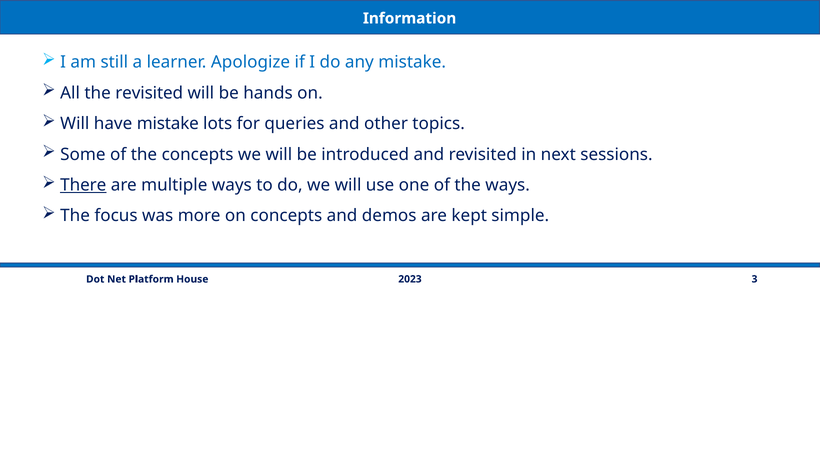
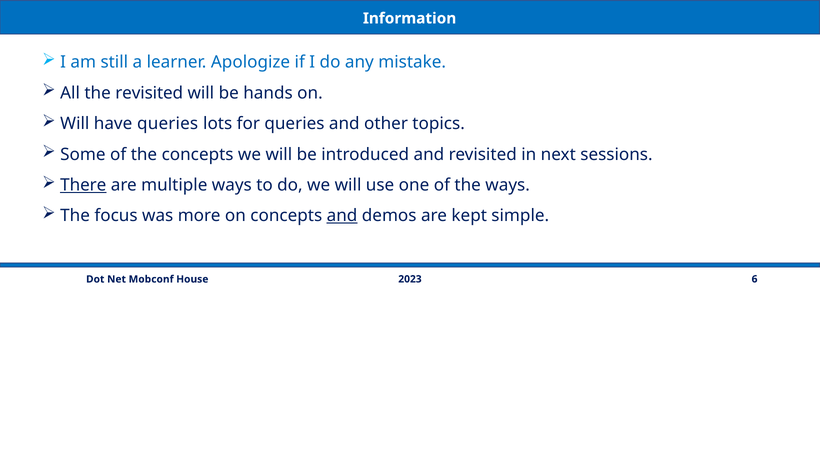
have mistake: mistake -> queries
and at (342, 216) underline: none -> present
3: 3 -> 6
Platform: Platform -> Mobconf
